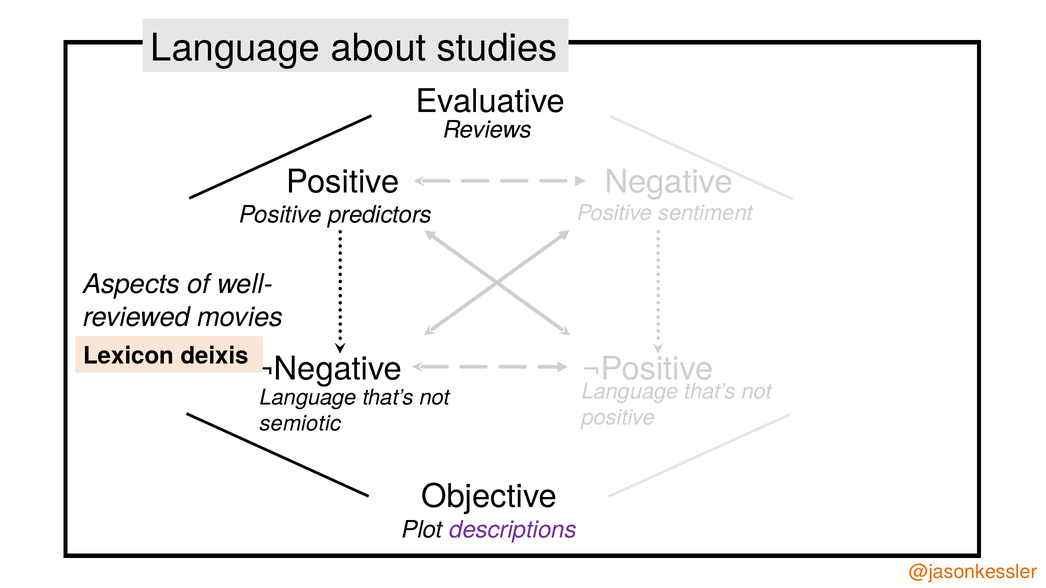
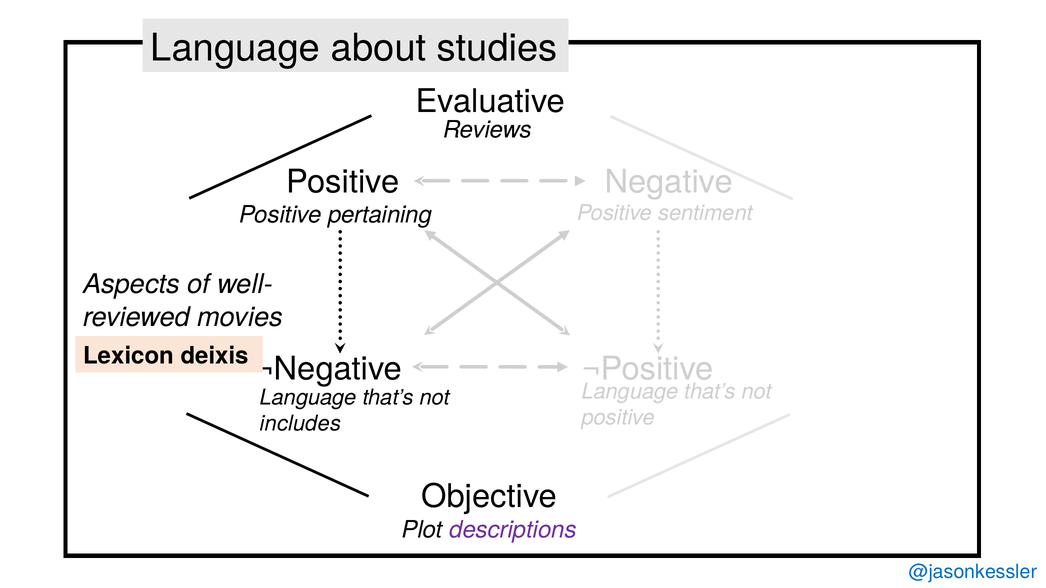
predictors: predictors -> pertaining
semiotic: semiotic -> includes
@jasonkessler colour: orange -> blue
